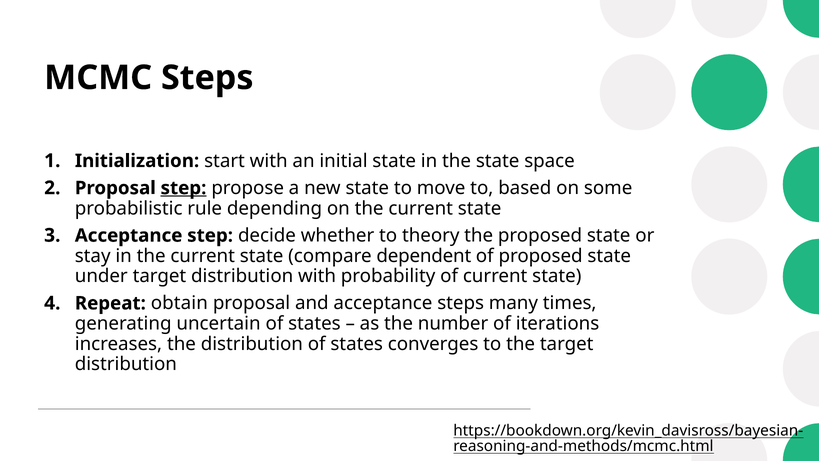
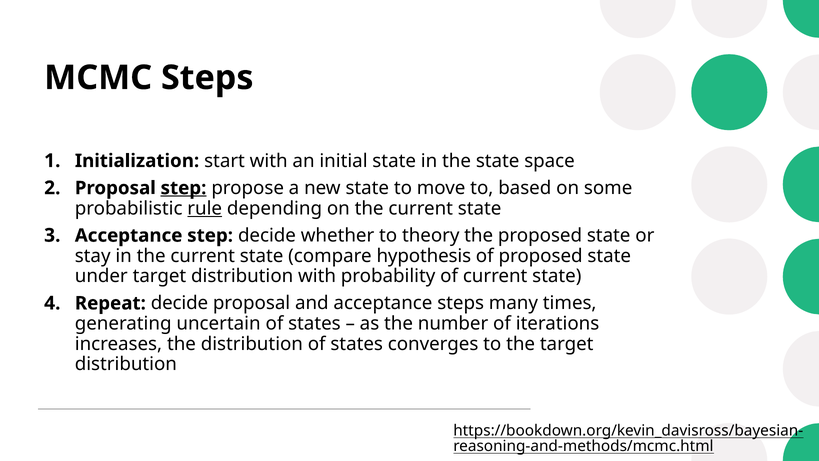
rule underline: none -> present
dependent: dependent -> hypothesis
Repeat obtain: obtain -> decide
